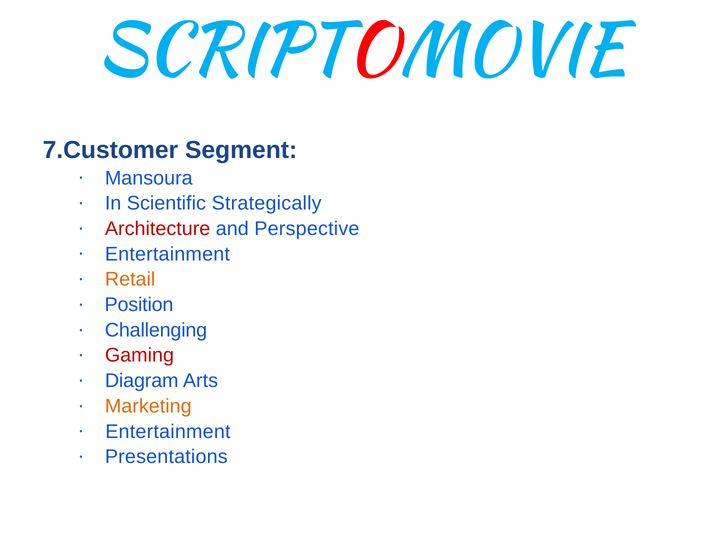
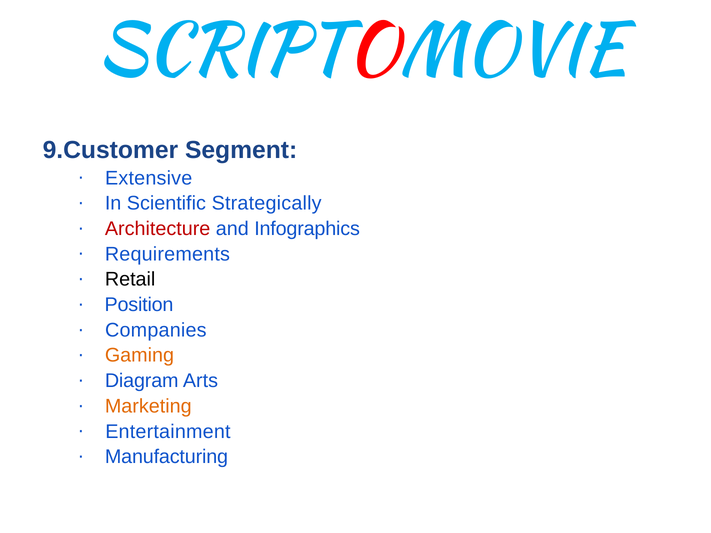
7.Customer: 7.Customer -> 9.Customer
Mansoura: Mansoura -> Extensive
Perspective: Perspective -> Infographics
Entertainment at (167, 254): Entertainment -> Requirements
Retail colour: orange -> black
Challenging: Challenging -> Companies
Gaming colour: red -> orange
Presentations: Presentations -> Manufacturing
